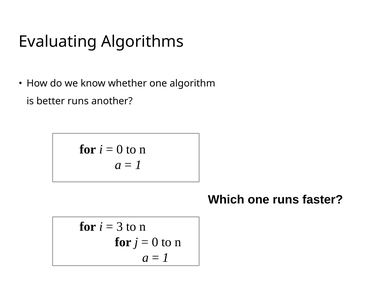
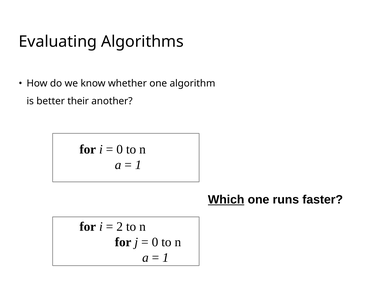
better runs: runs -> their
Which underline: none -> present
3: 3 -> 2
